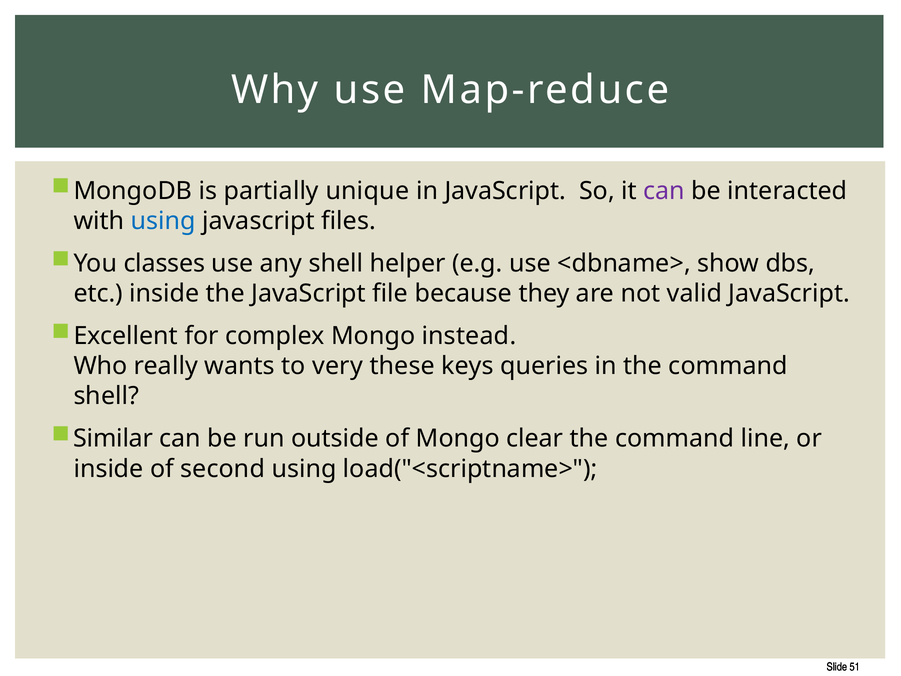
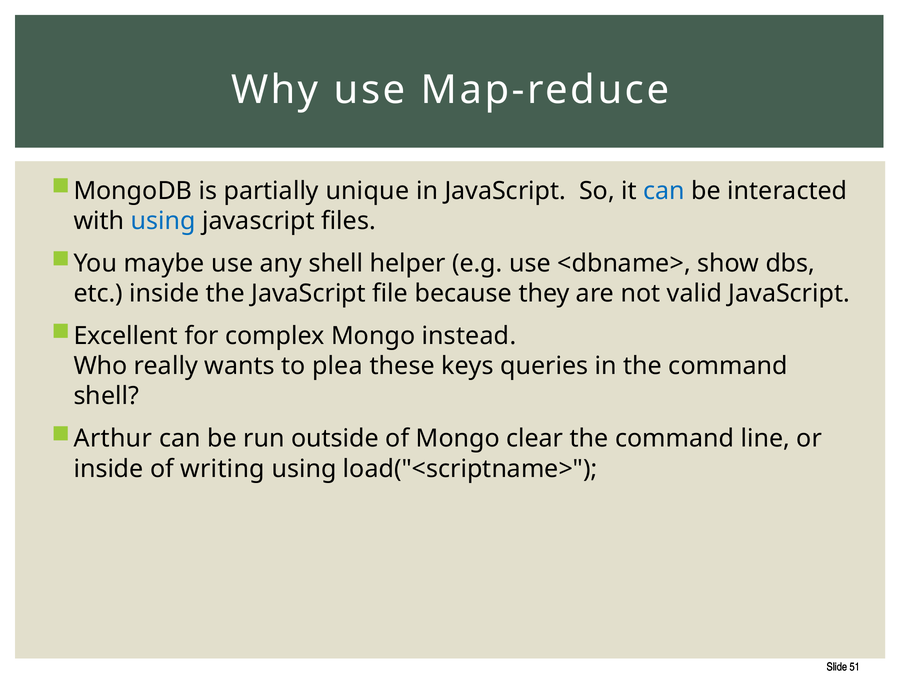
can at (664, 191) colour: purple -> blue
classes: classes -> maybe
very: very -> plea
Similar: Similar -> Arthur
second: second -> writing
